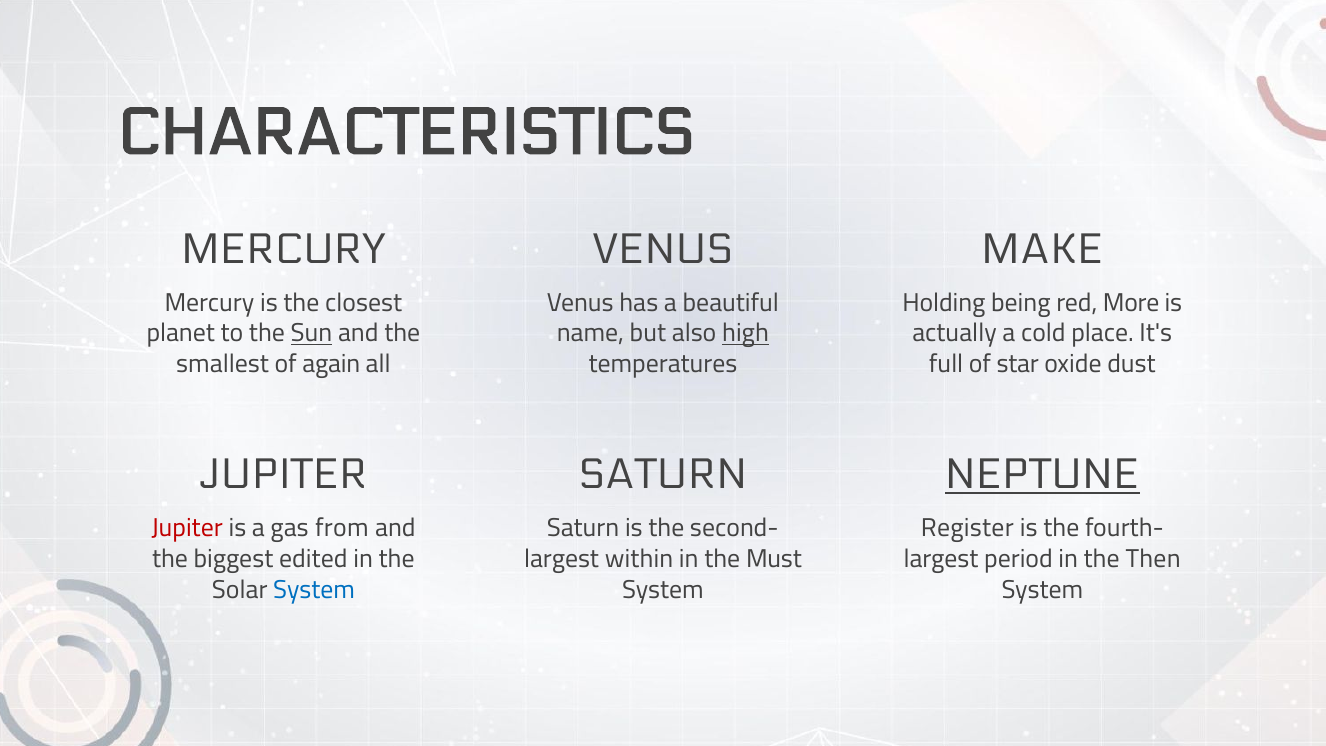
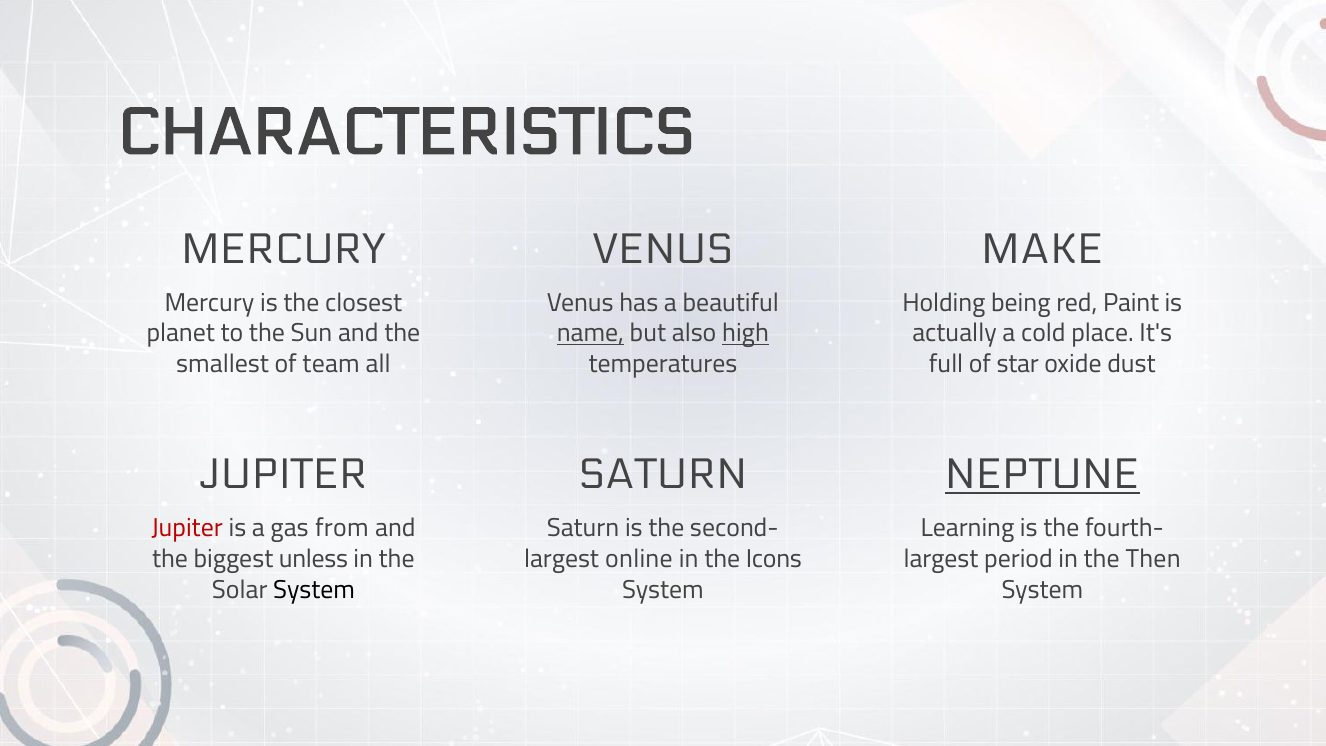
More: More -> Paint
Sun underline: present -> none
name underline: none -> present
again: again -> team
Register: Register -> Learning
edited: edited -> unless
within: within -> online
Must: Must -> Icons
System at (314, 589) colour: blue -> black
